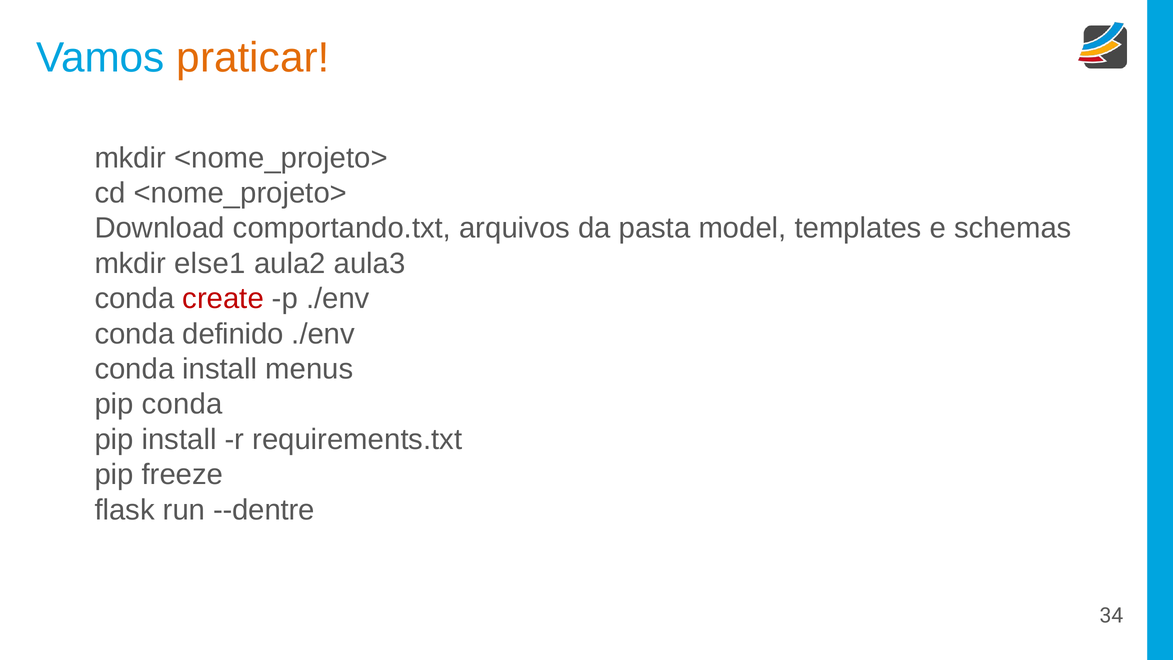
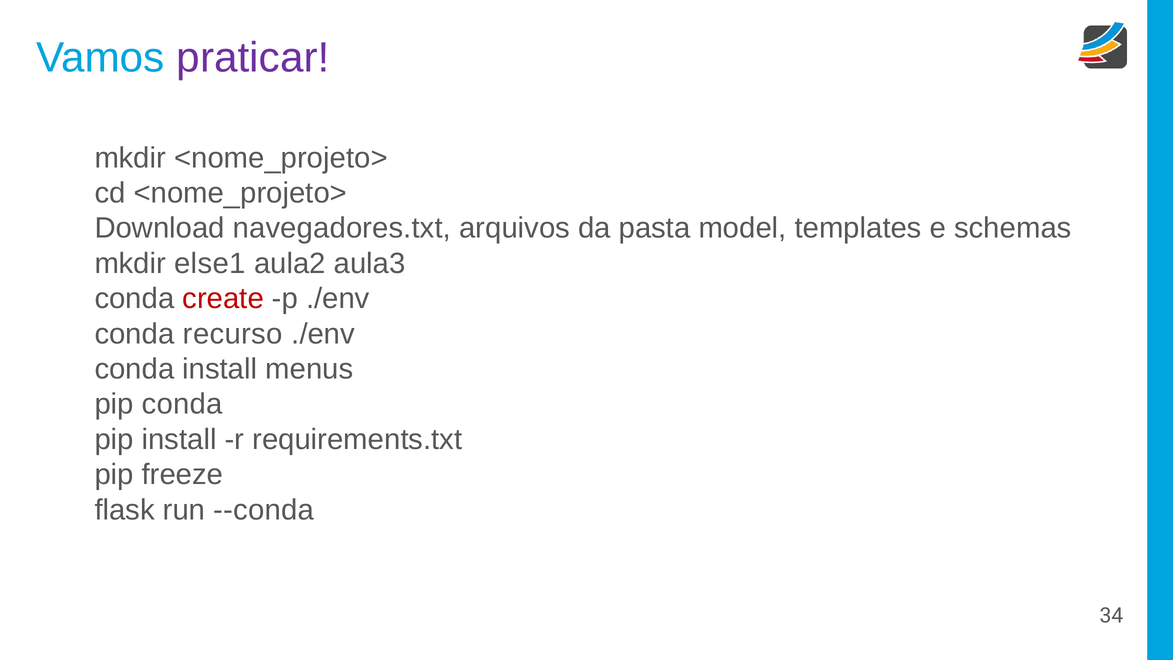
praticar colour: orange -> purple
comportando.txt: comportando.txt -> navegadores.txt
definido: definido -> recurso
--dentre: --dentre -> --conda
